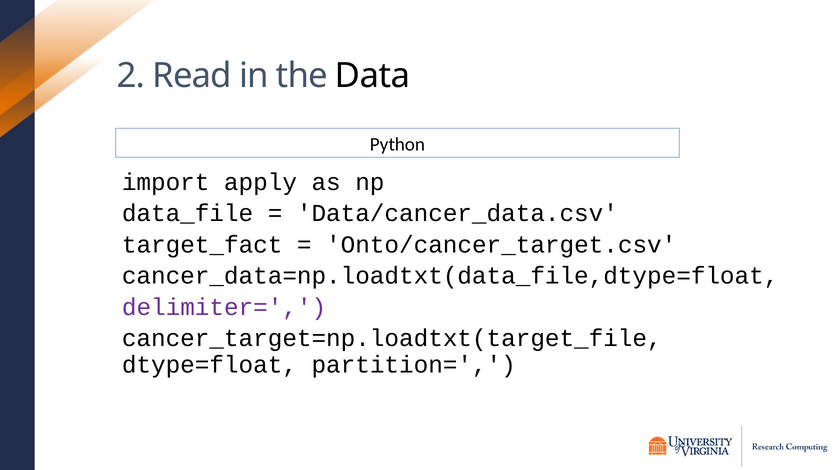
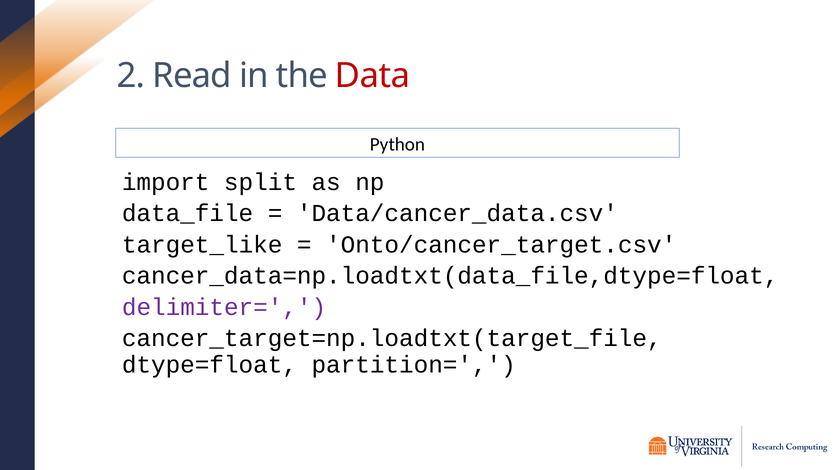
Data colour: black -> red
apply: apply -> split
target_fact: target_fact -> target_like
